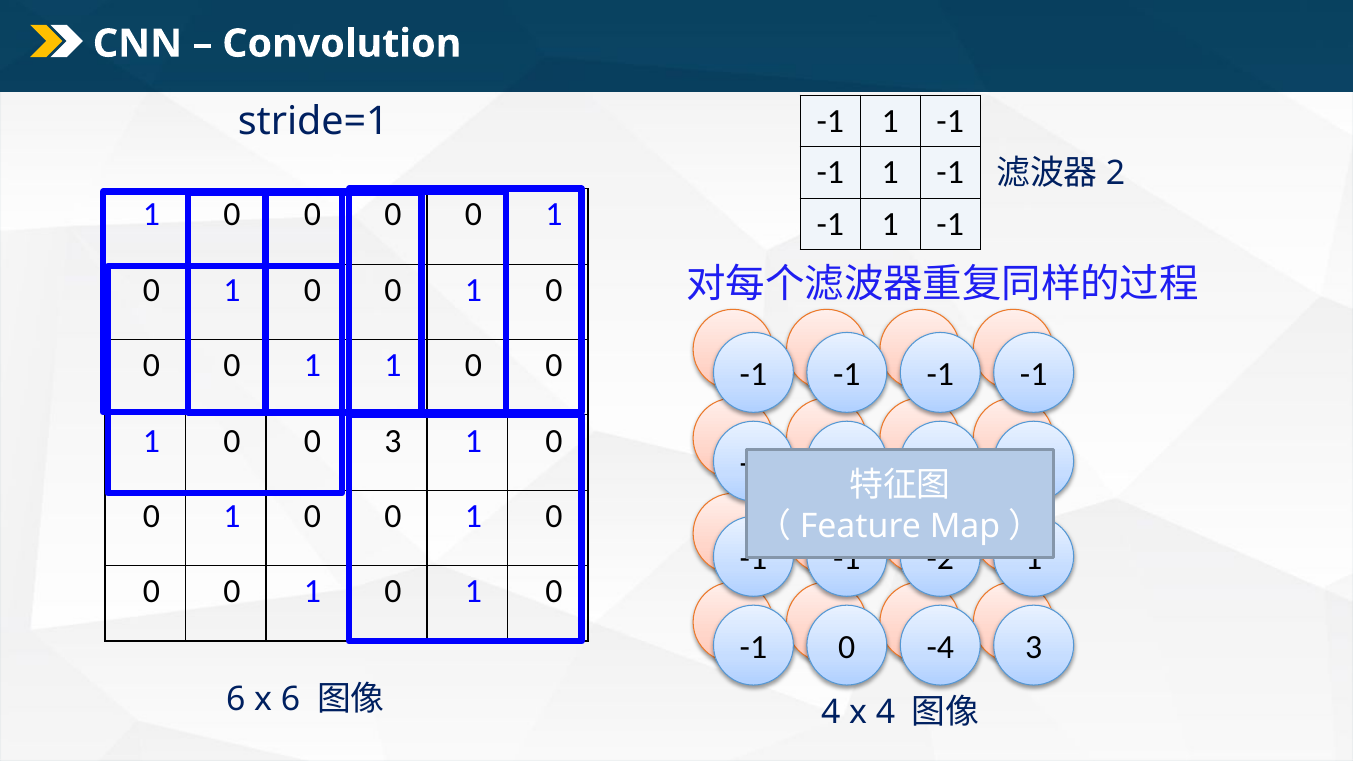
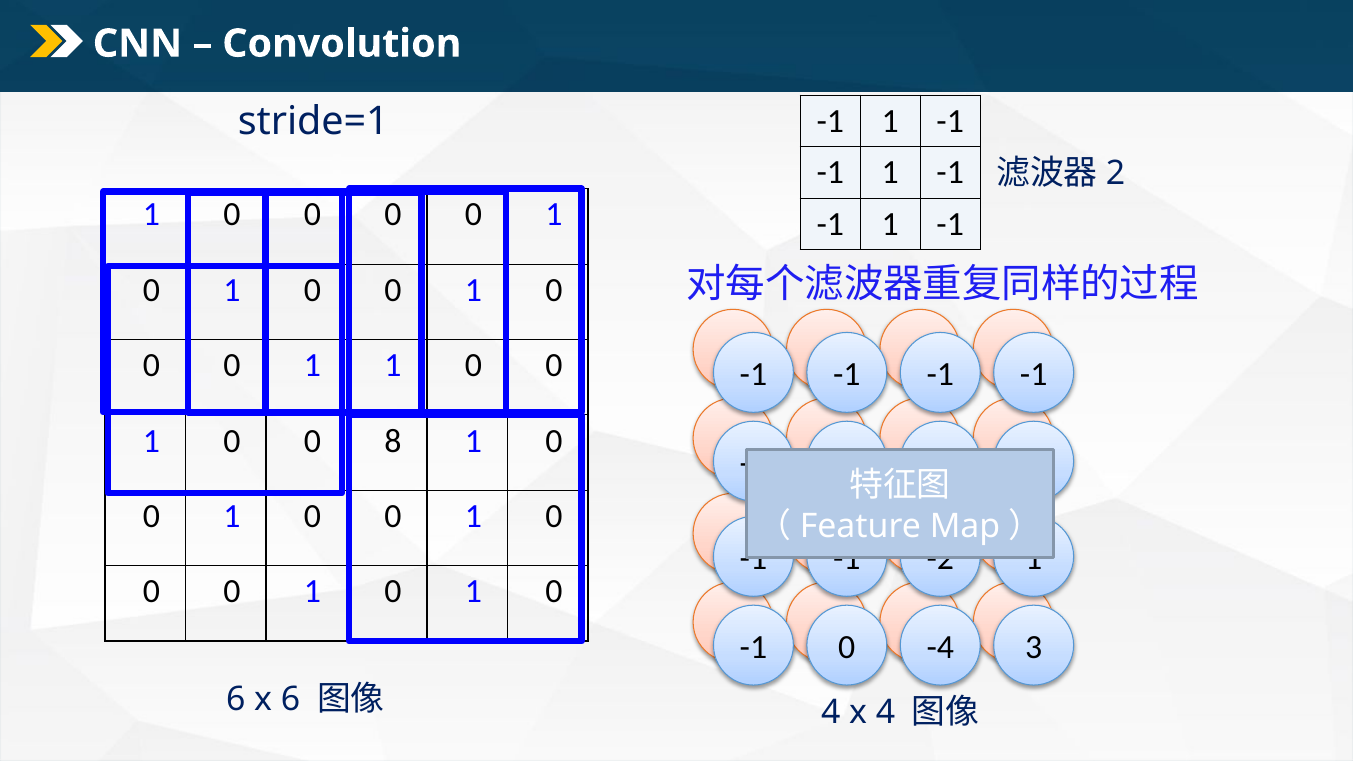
0 3: 3 -> 8
